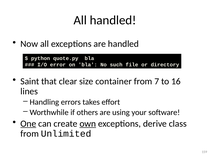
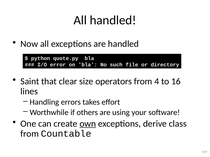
container: container -> operators
7: 7 -> 4
One underline: present -> none
Unlimited: Unlimited -> Countable
